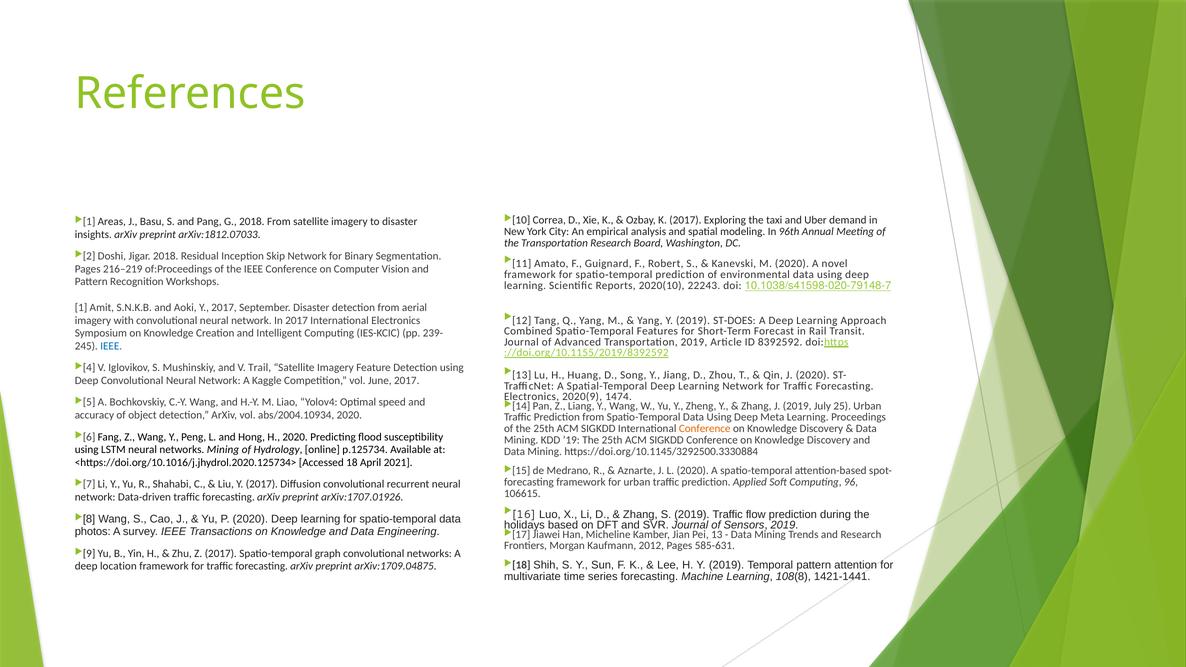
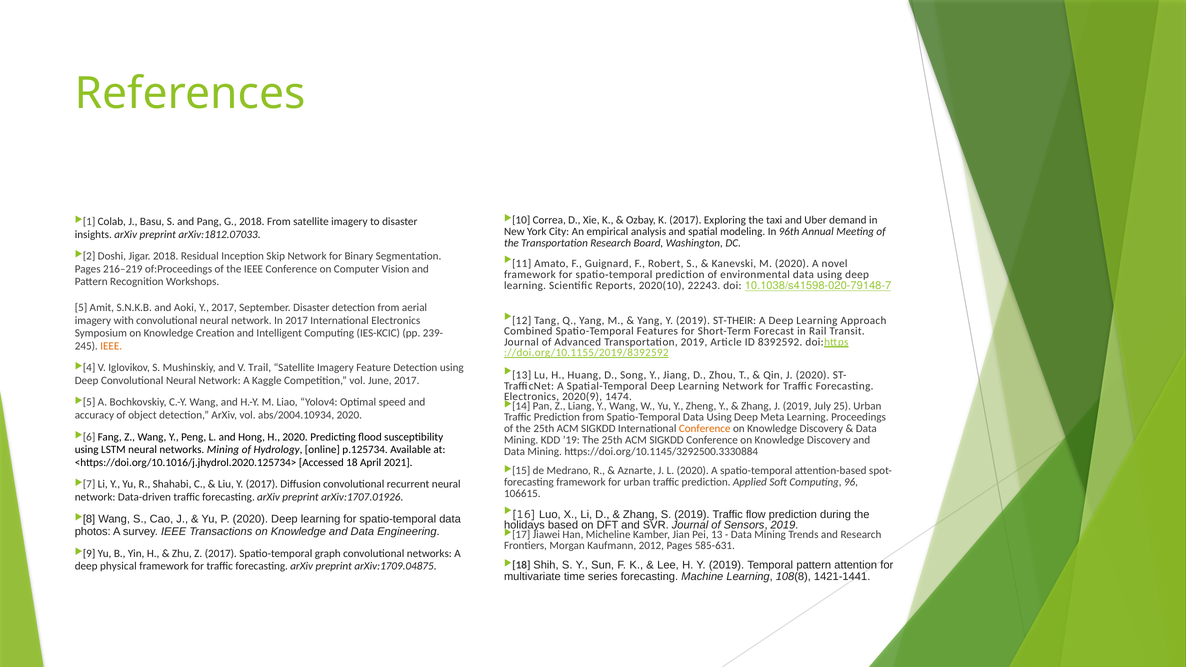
Areas: Areas -> Colab
1: 1 -> 5
ST-DOES: ST-DOES -> ST-THEIR
IEEE at (111, 346) colour: blue -> orange
location: location -> physical
